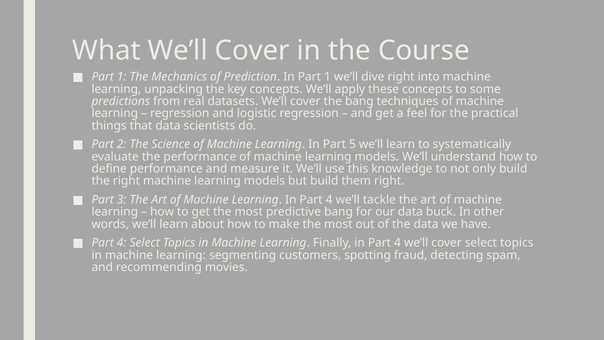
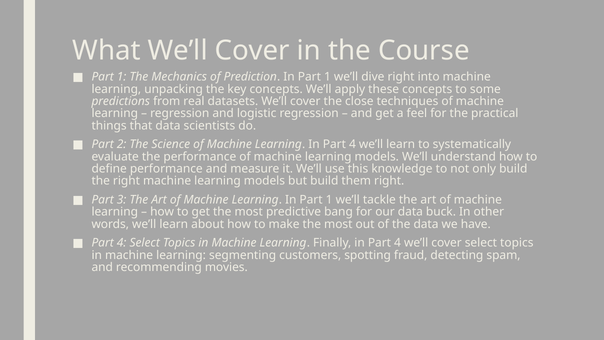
the bang: bang -> close
Learning In Part 5: 5 -> 4
Learning In Part 4: 4 -> 1
